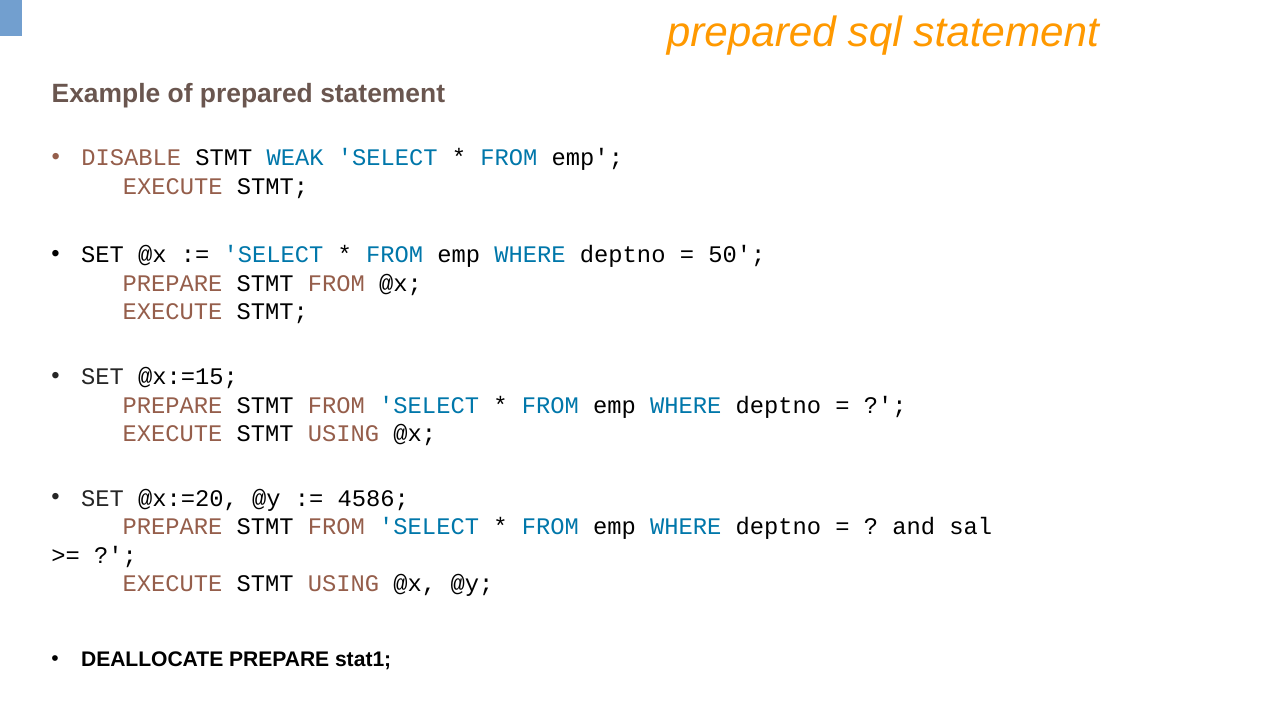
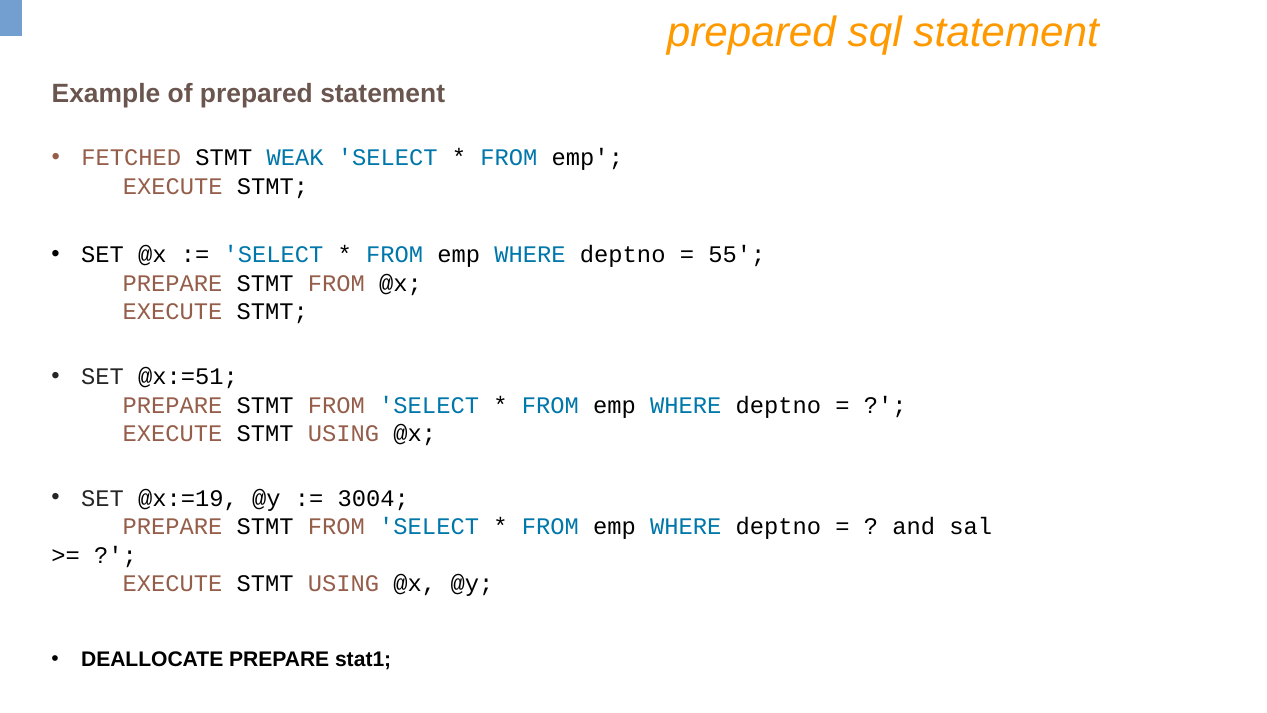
DISABLE: DISABLE -> FETCHED
50: 50 -> 55
@x:=15: @x:=15 -> @x:=51
@x:=20: @x:=20 -> @x:=19
4586: 4586 -> 3004
